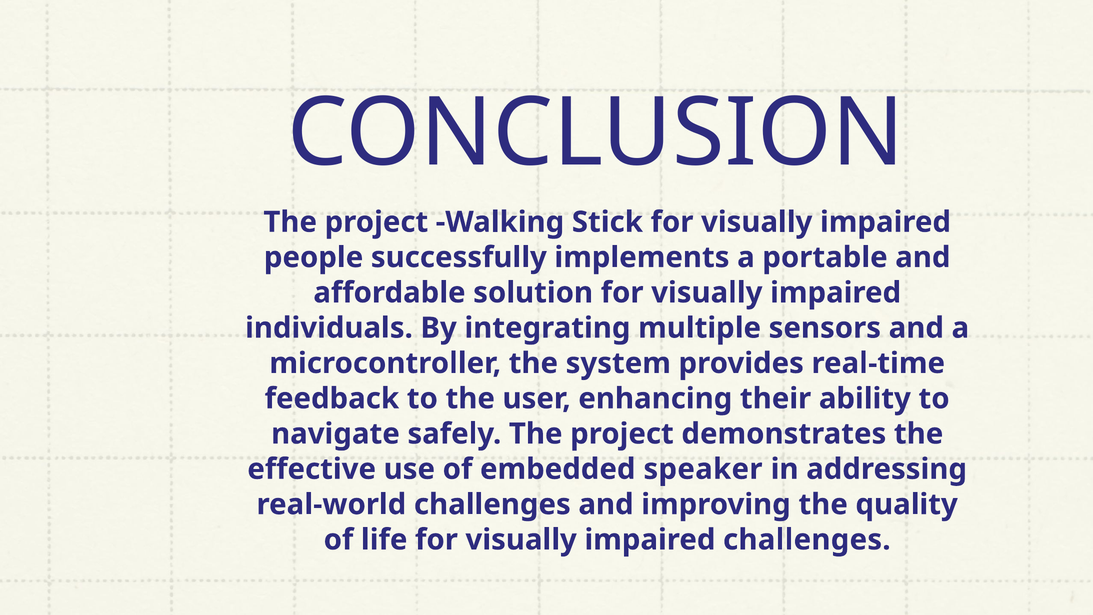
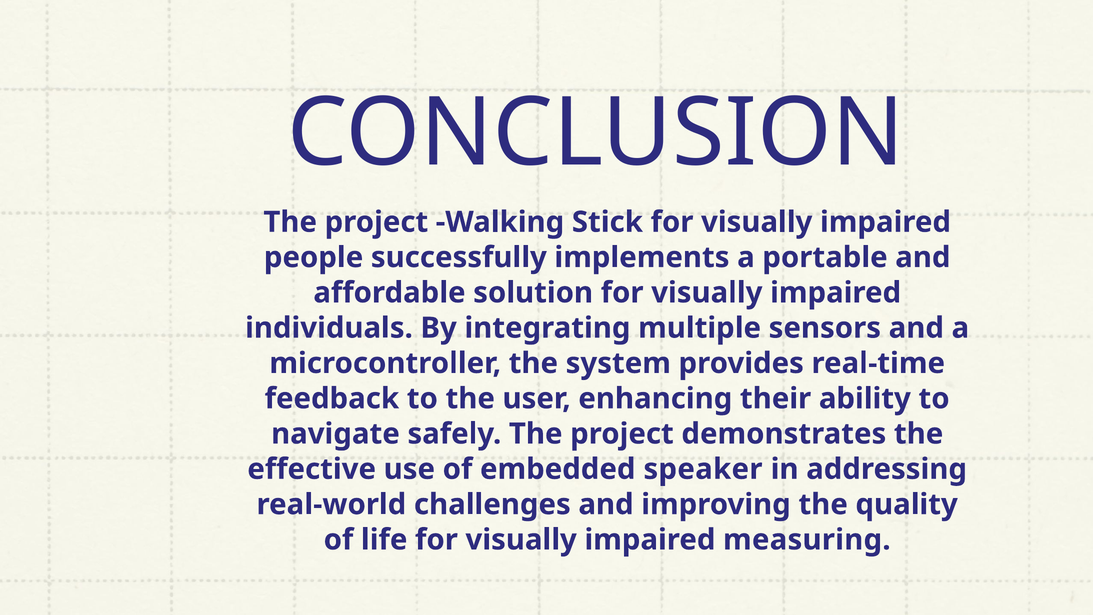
impaired challenges: challenges -> measuring
